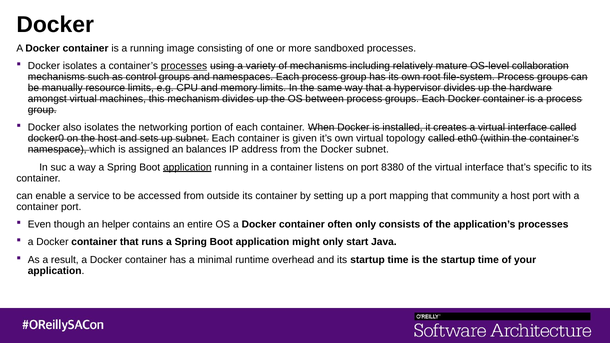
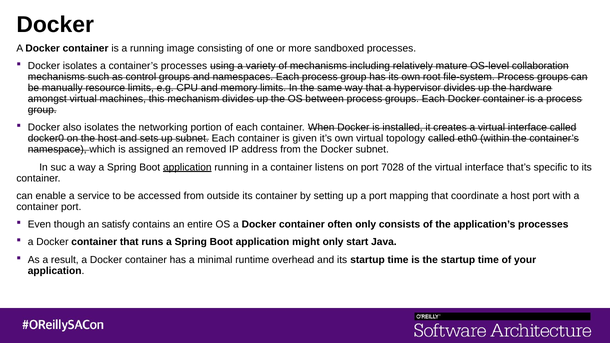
processes at (184, 66) underline: present -> none
balances: balances -> removed
8380: 8380 -> 7028
community: community -> coordinate
helper: helper -> satisfy
